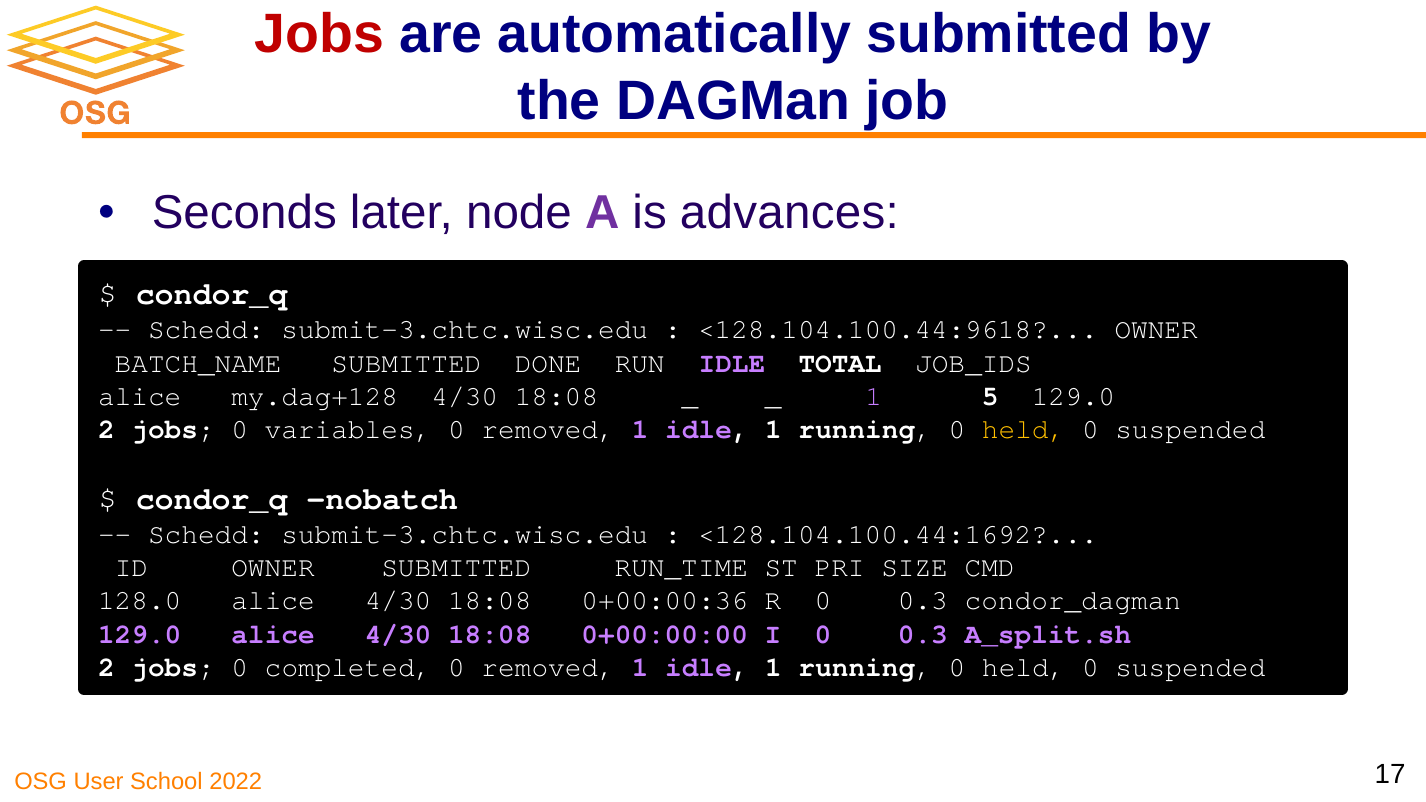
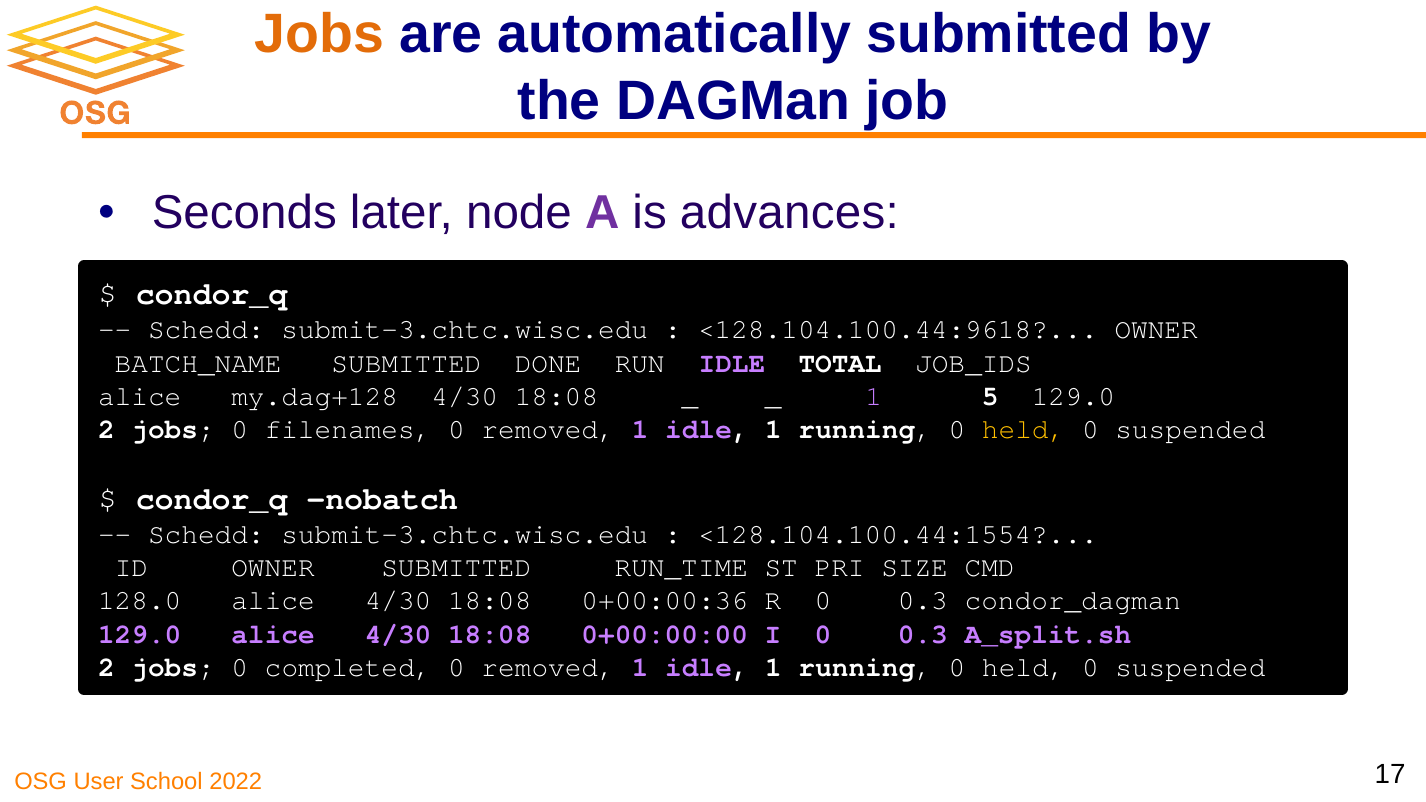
Jobs at (319, 34) colour: red -> orange
variables: variables -> filenames
<128.104.100.44:1692: <128.104.100.44:1692 -> <128.104.100.44:1554
